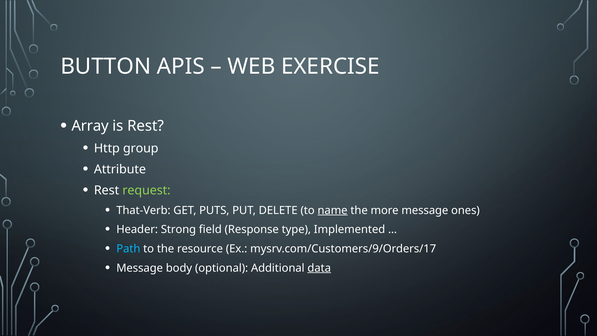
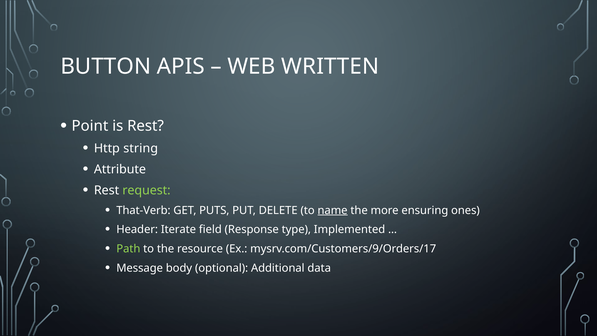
EXERCISE: EXERCISE -> WRITTEN
Array: Array -> Point
group: group -> string
more message: message -> ensuring
Strong: Strong -> Iterate
Path colour: light blue -> light green
data underline: present -> none
